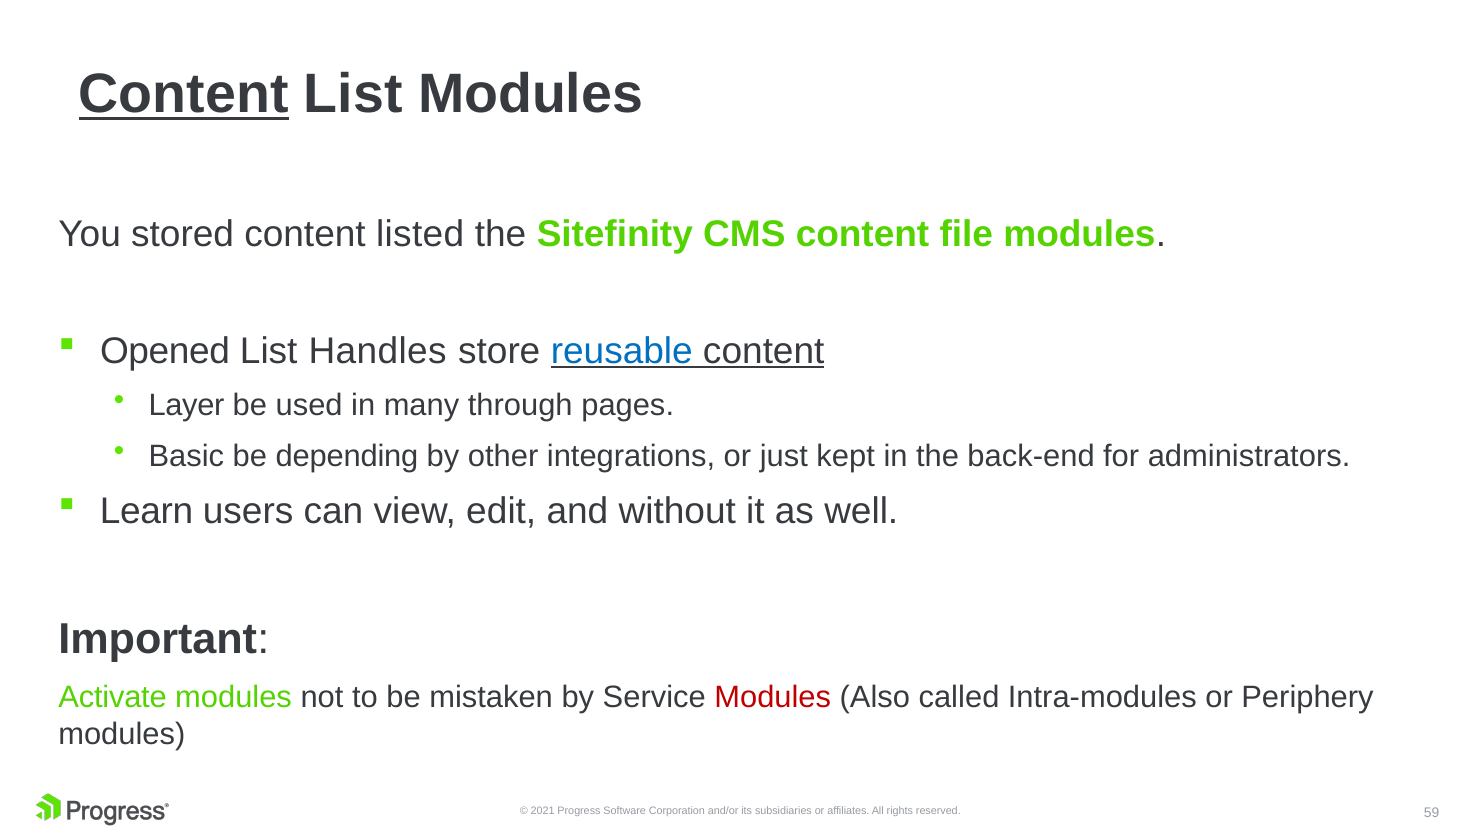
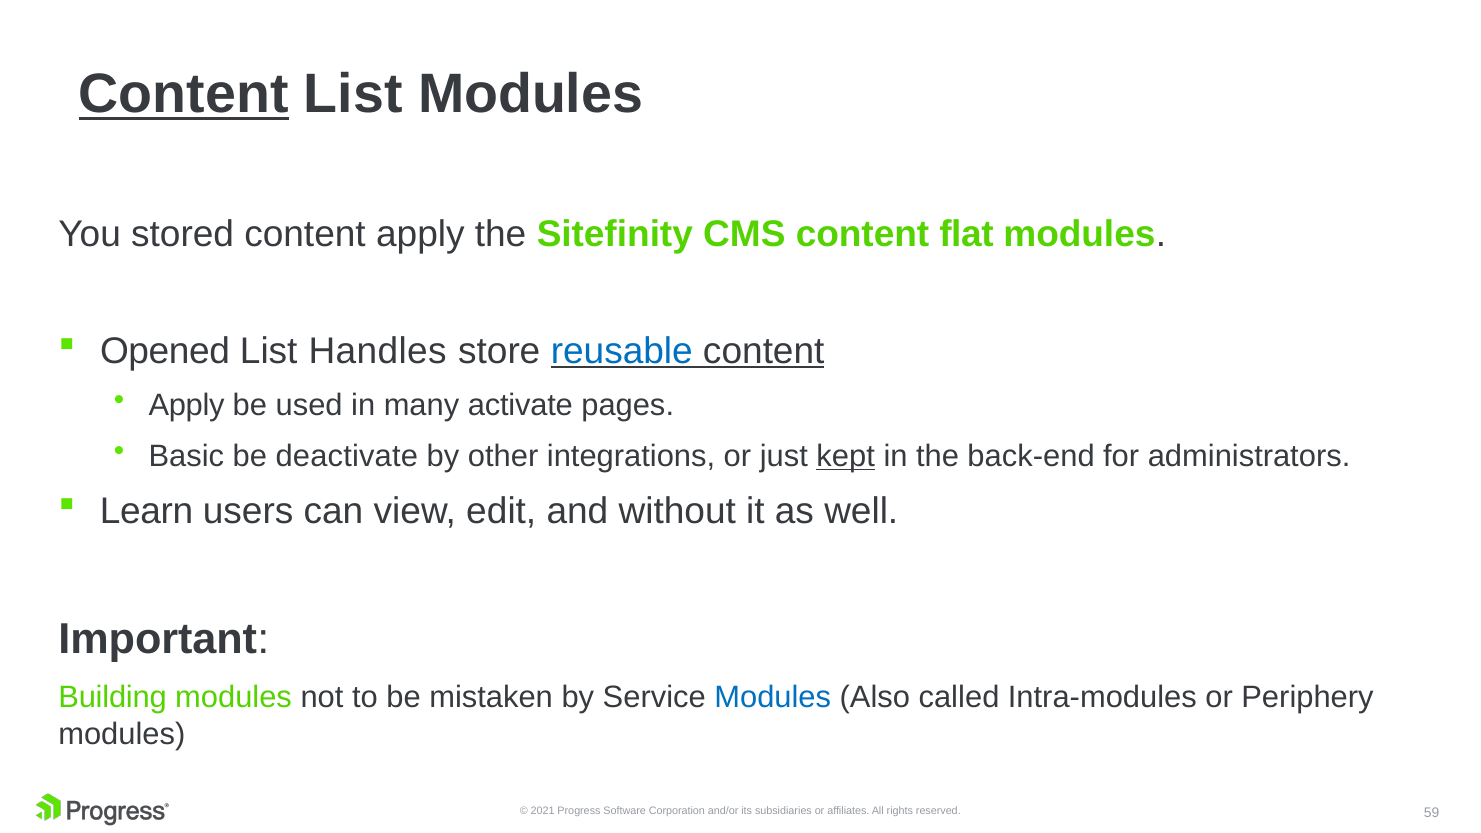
content listed: listed -> apply
file: file -> flat
Layer at (187, 405): Layer -> Apply
through: through -> activate
depending: depending -> deactivate
kept underline: none -> present
Activate: Activate -> Building
Modules at (773, 697) colour: red -> blue
